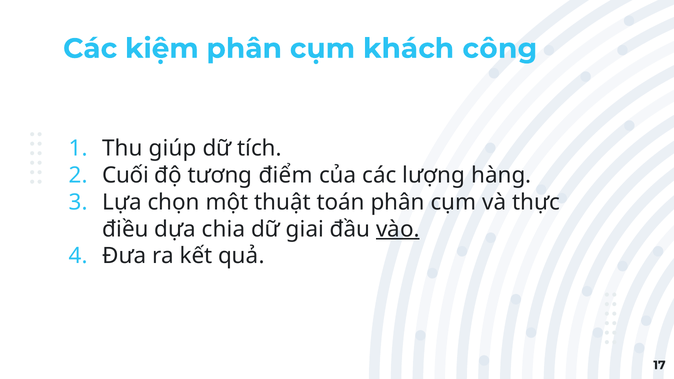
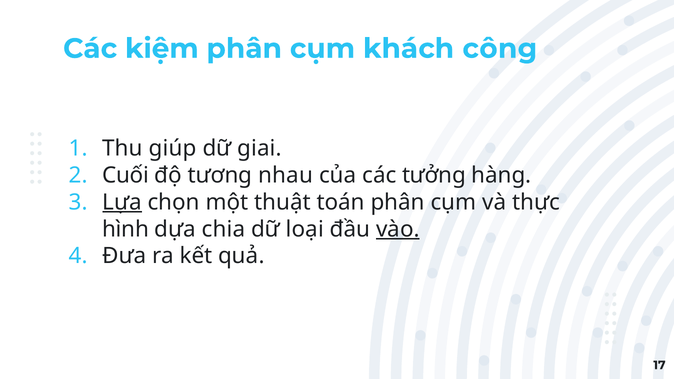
tích: tích -> giai
điểm: điểm -> nhau
lượng: lượng -> tưởng
Lựa underline: none -> present
điều: điều -> hình
giai: giai -> loại
